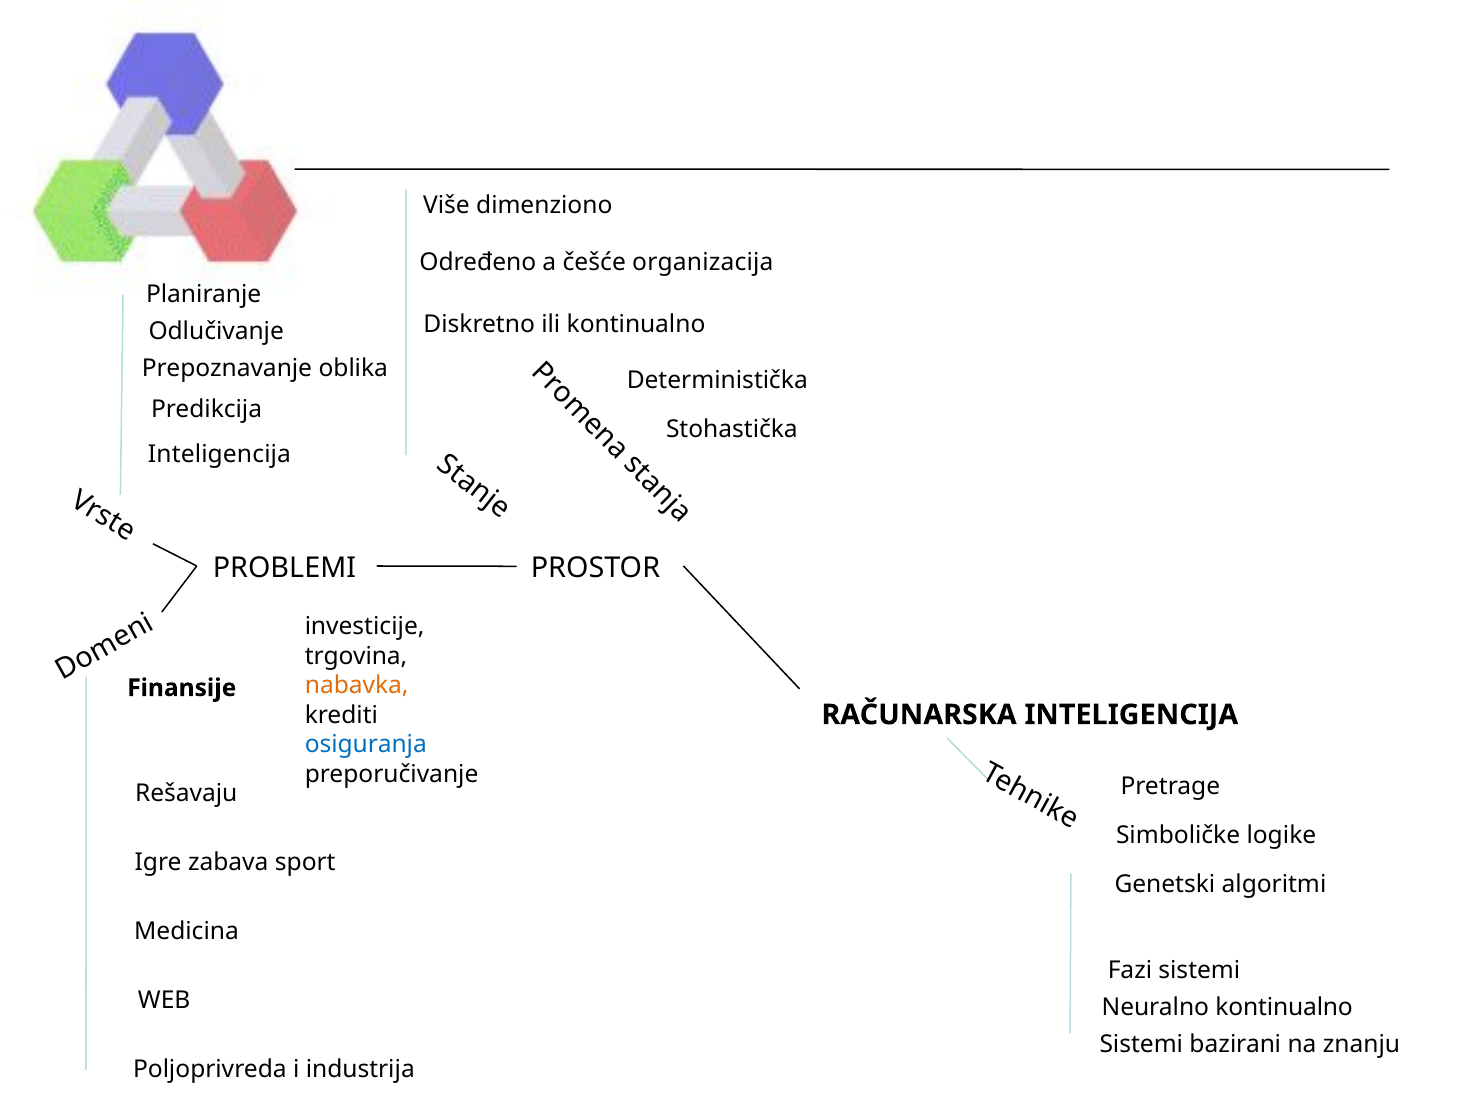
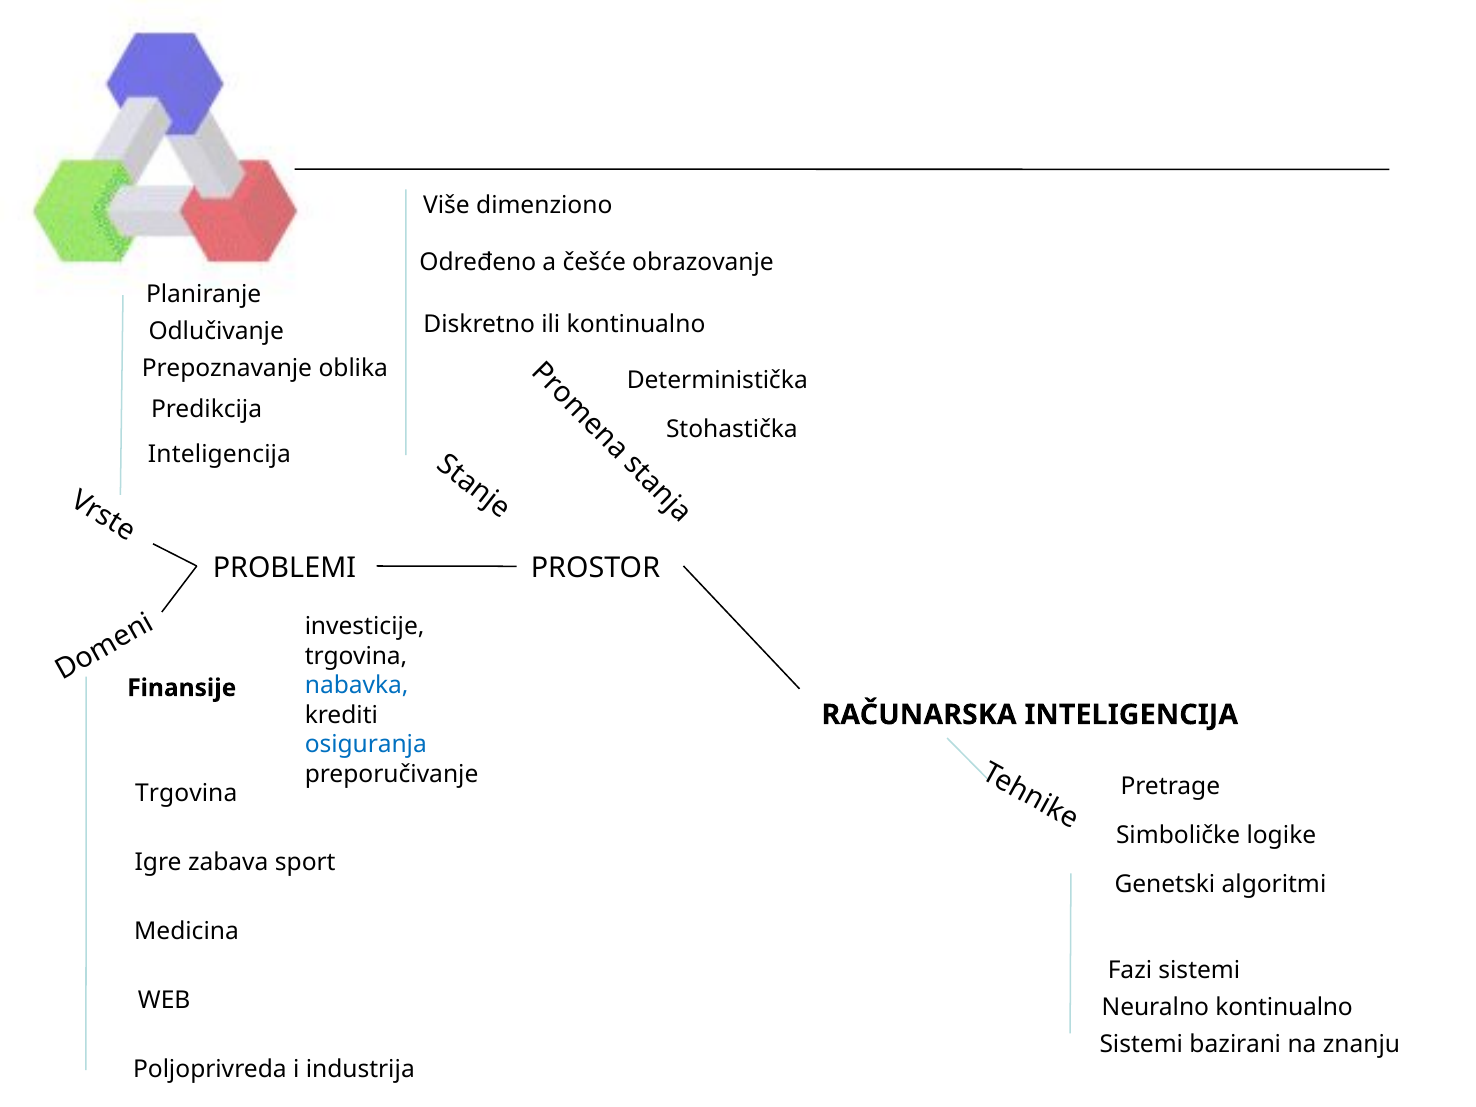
organizacija: organizacija -> obrazovanje
nabavka colour: orange -> blue
Rešavaju at (186, 794): Rešavaju -> Trgovina
